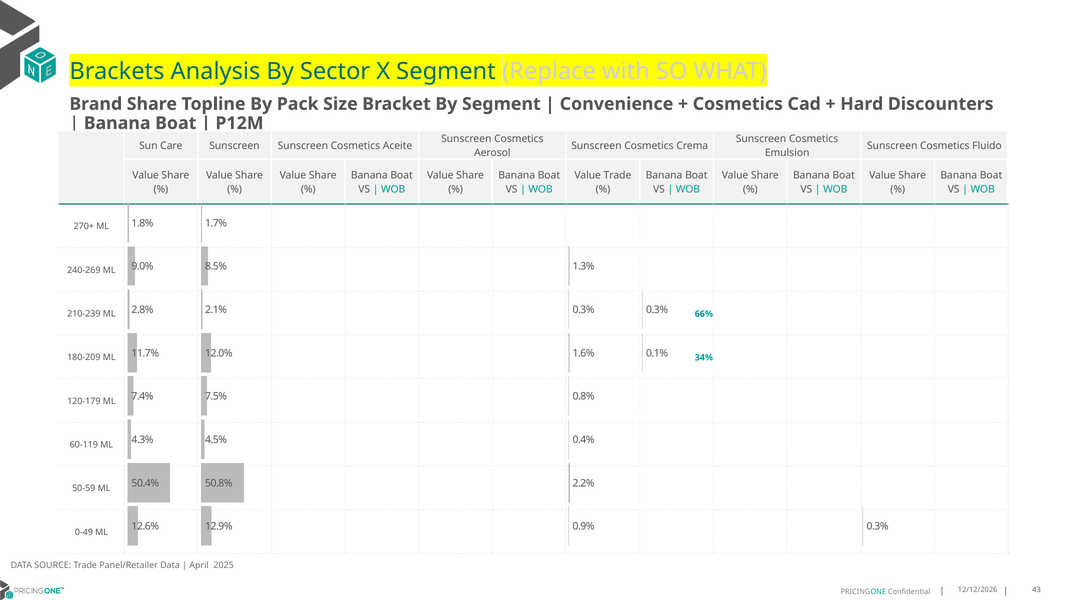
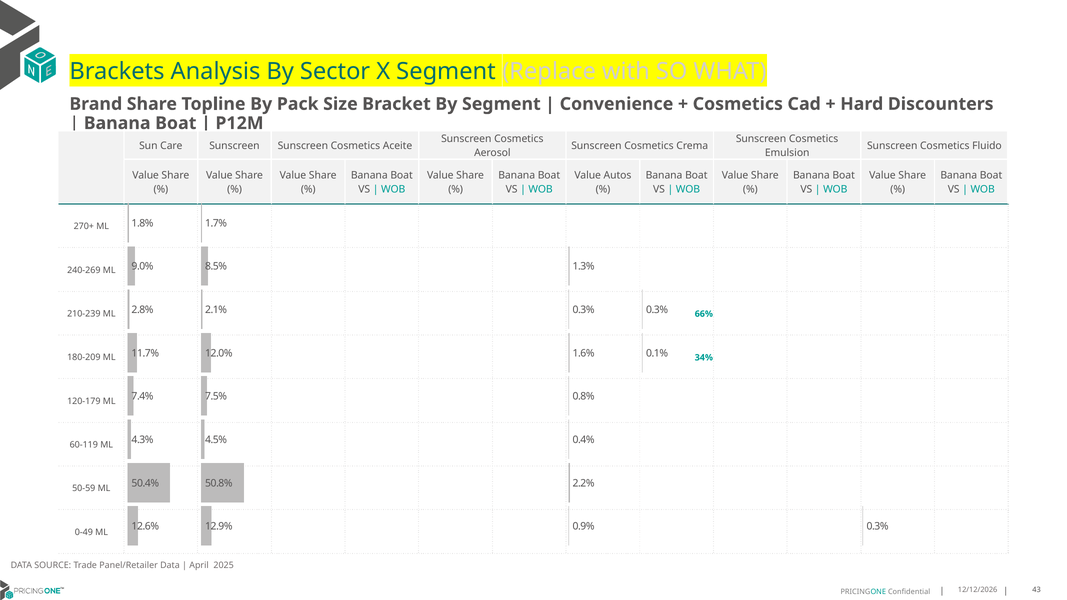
Value Trade: Trade -> Autos
